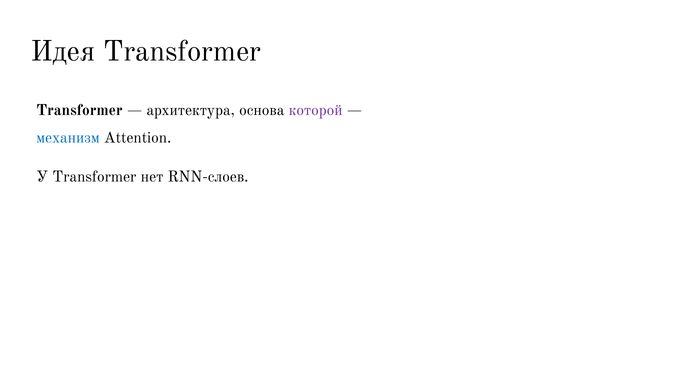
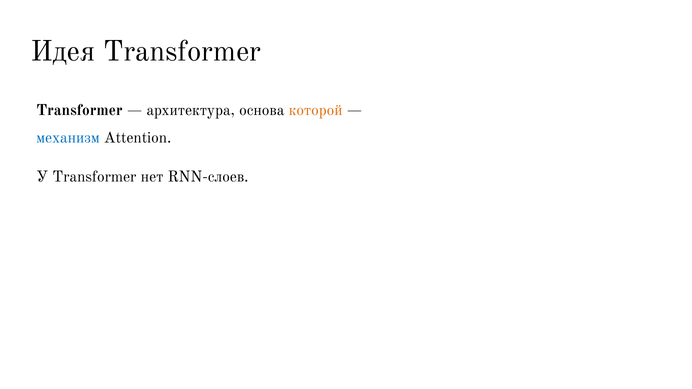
которой colour: purple -> orange
